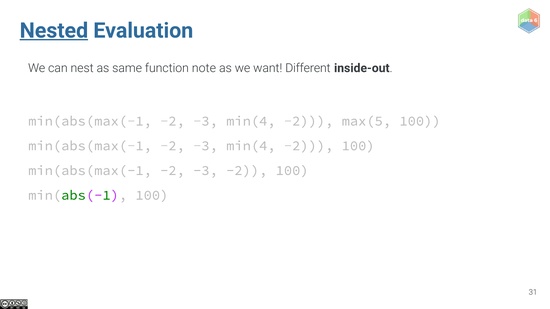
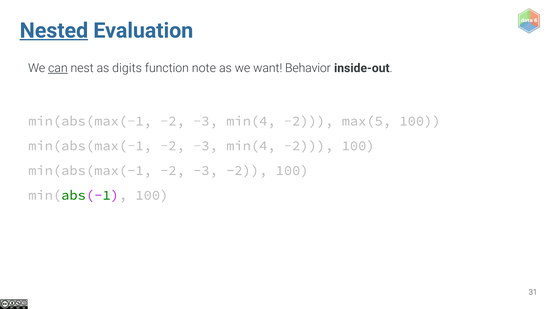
can underline: none -> present
same: same -> digits
Different: Different -> Behavior
